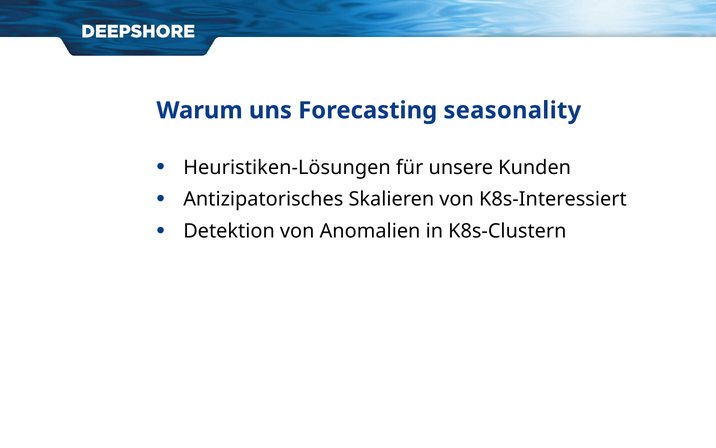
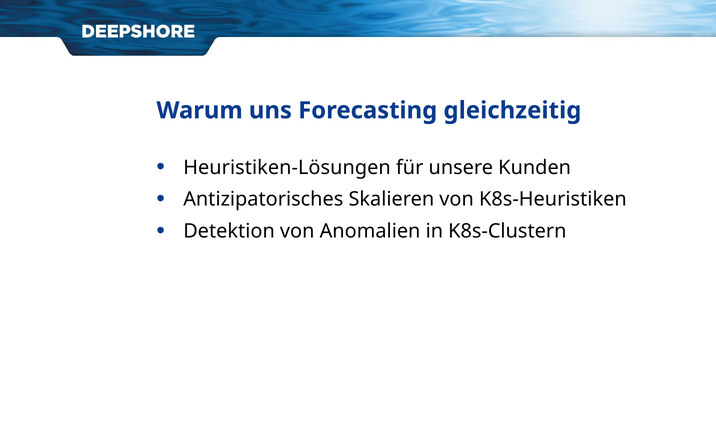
seasonality: seasonality -> gleichzeitig
K8s-Interessiert: K8s-Interessiert -> K8s-Heuristiken
